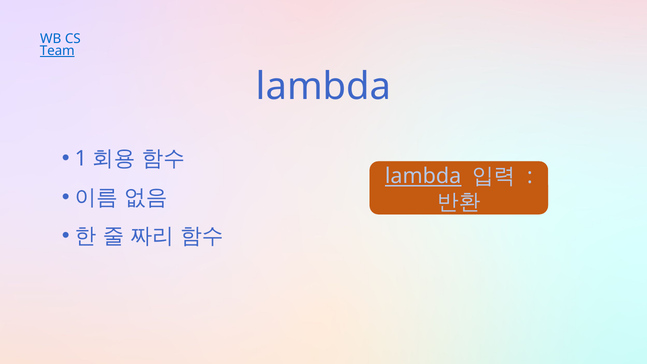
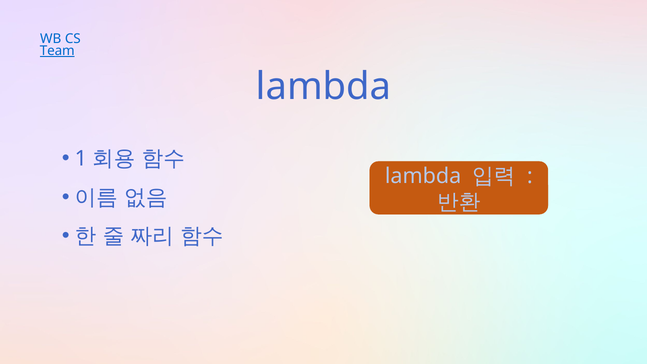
lambda at (423, 176) underline: present -> none
